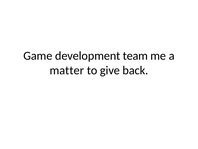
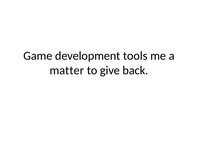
team: team -> tools
